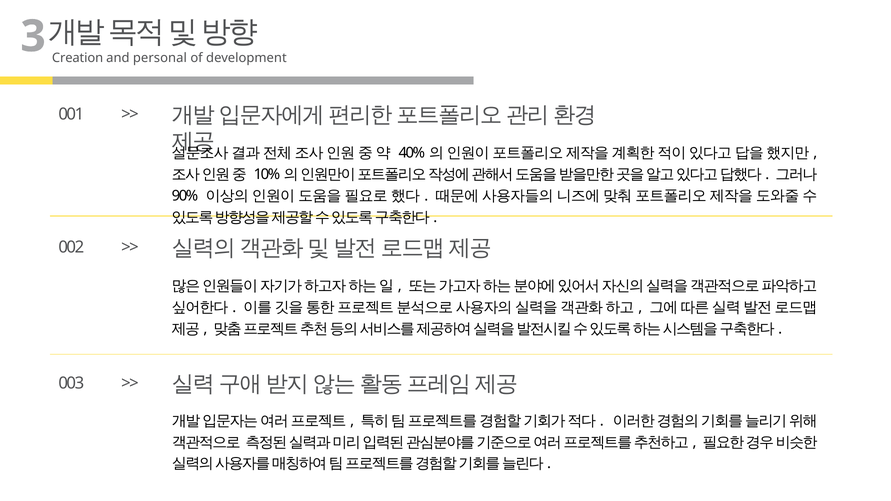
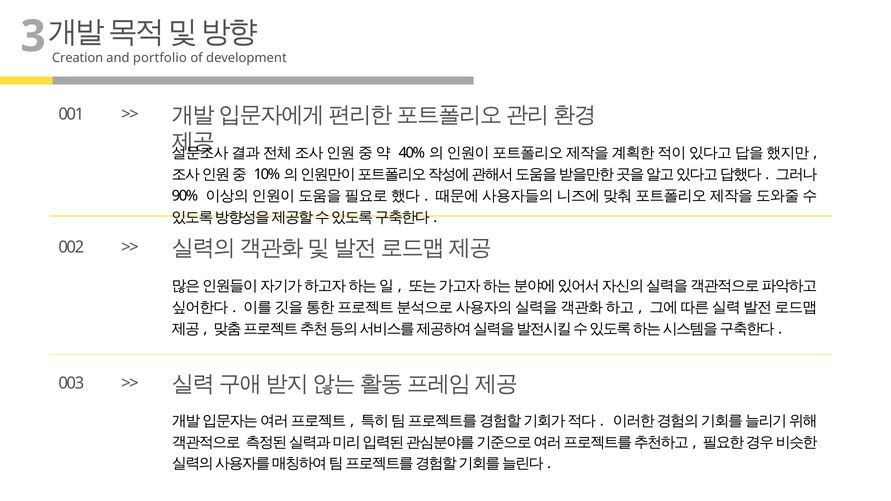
personal: personal -> portfolio
